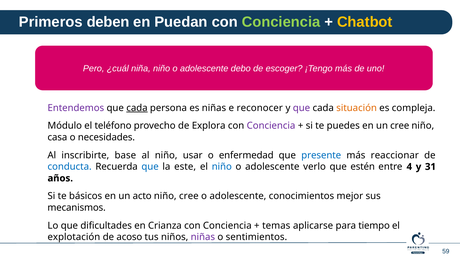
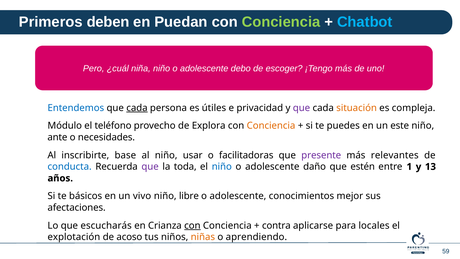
Chatbot colour: yellow -> light blue
Entendemos colour: purple -> blue
es niñas: niñas -> útiles
reconocer: reconocer -> privacidad
Conciencia at (271, 126) colour: purple -> orange
un cree: cree -> este
casa: casa -> ante
enfermedad: enfermedad -> facilitadoras
presente colour: blue -> purple
reaccionar: reaccionar -> relevantes
que at (150, 167) colour: blue -> purple
este: este -> toda
verlo: verlo -> daño
4: 4 -> 1
31: 31 -> 13
acto: acto -> vivo
niño cree: cree -> libre
mecanismos: mecanismos -> afectaciones
dificultades: dificultades -> escucharás
con at (192, 225) underline: none -> present
temas: temas -> contra
tiempo: tiempo -> locales
niñas at (203, 237) colour: purple -> orange
sentimientos: sentimientos -> aprendiendo
